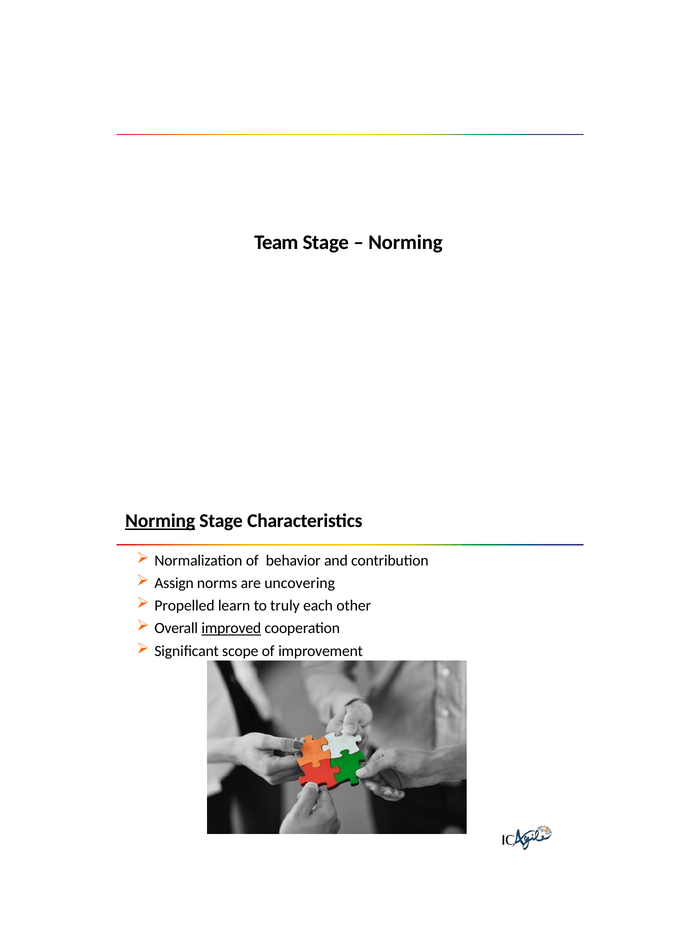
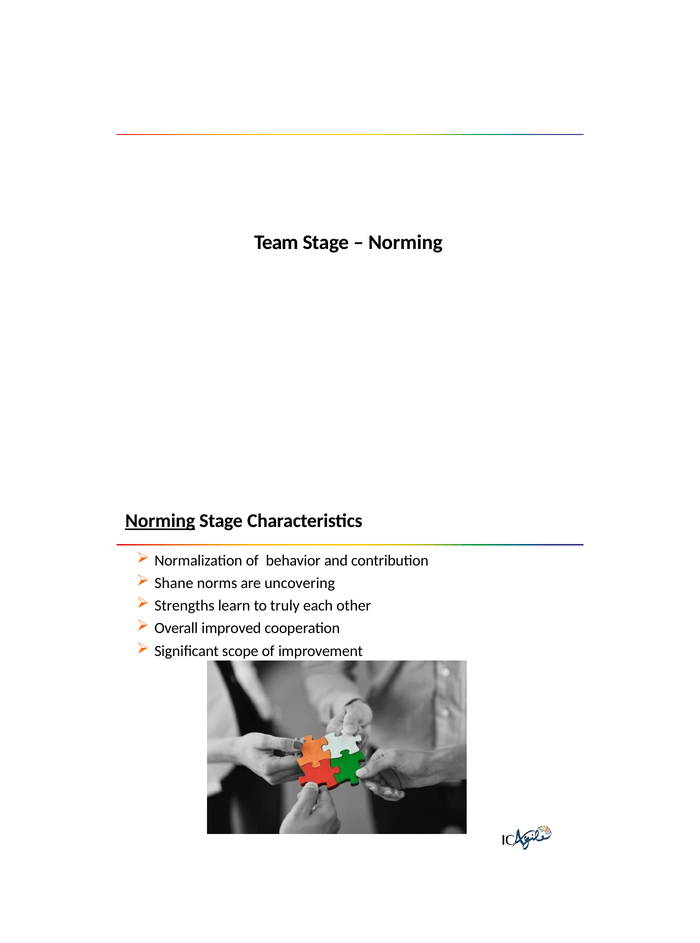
Assign: Assign -> Shane
Propelled: Propelled -> Strengths
improved underline: present -> none
